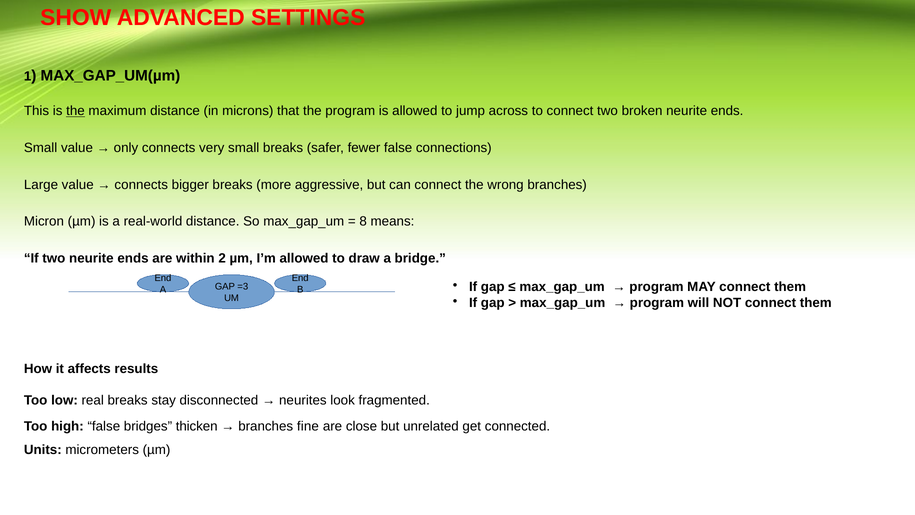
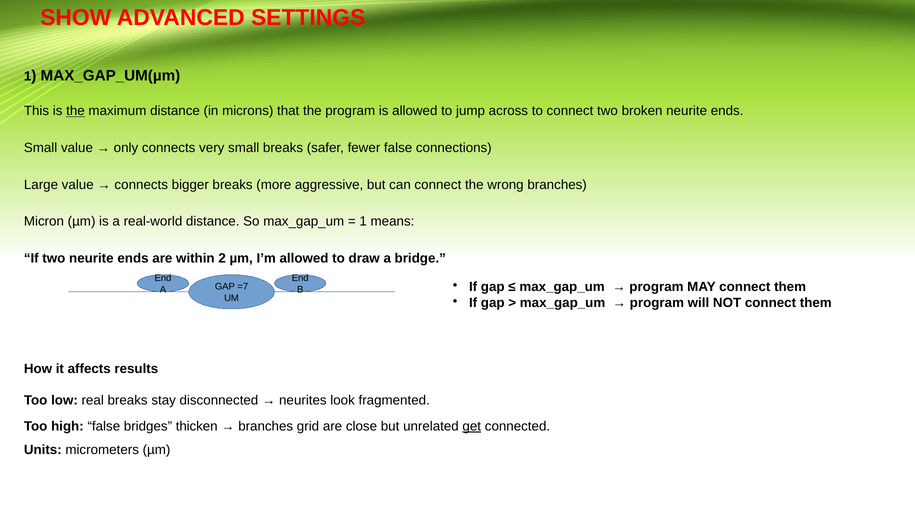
8 at (363, 221): 8 -> 1
=3: =3 -> =7
fine: fine -> grid
get underline: none -> present
